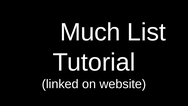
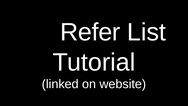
Much: Much -> Refer
